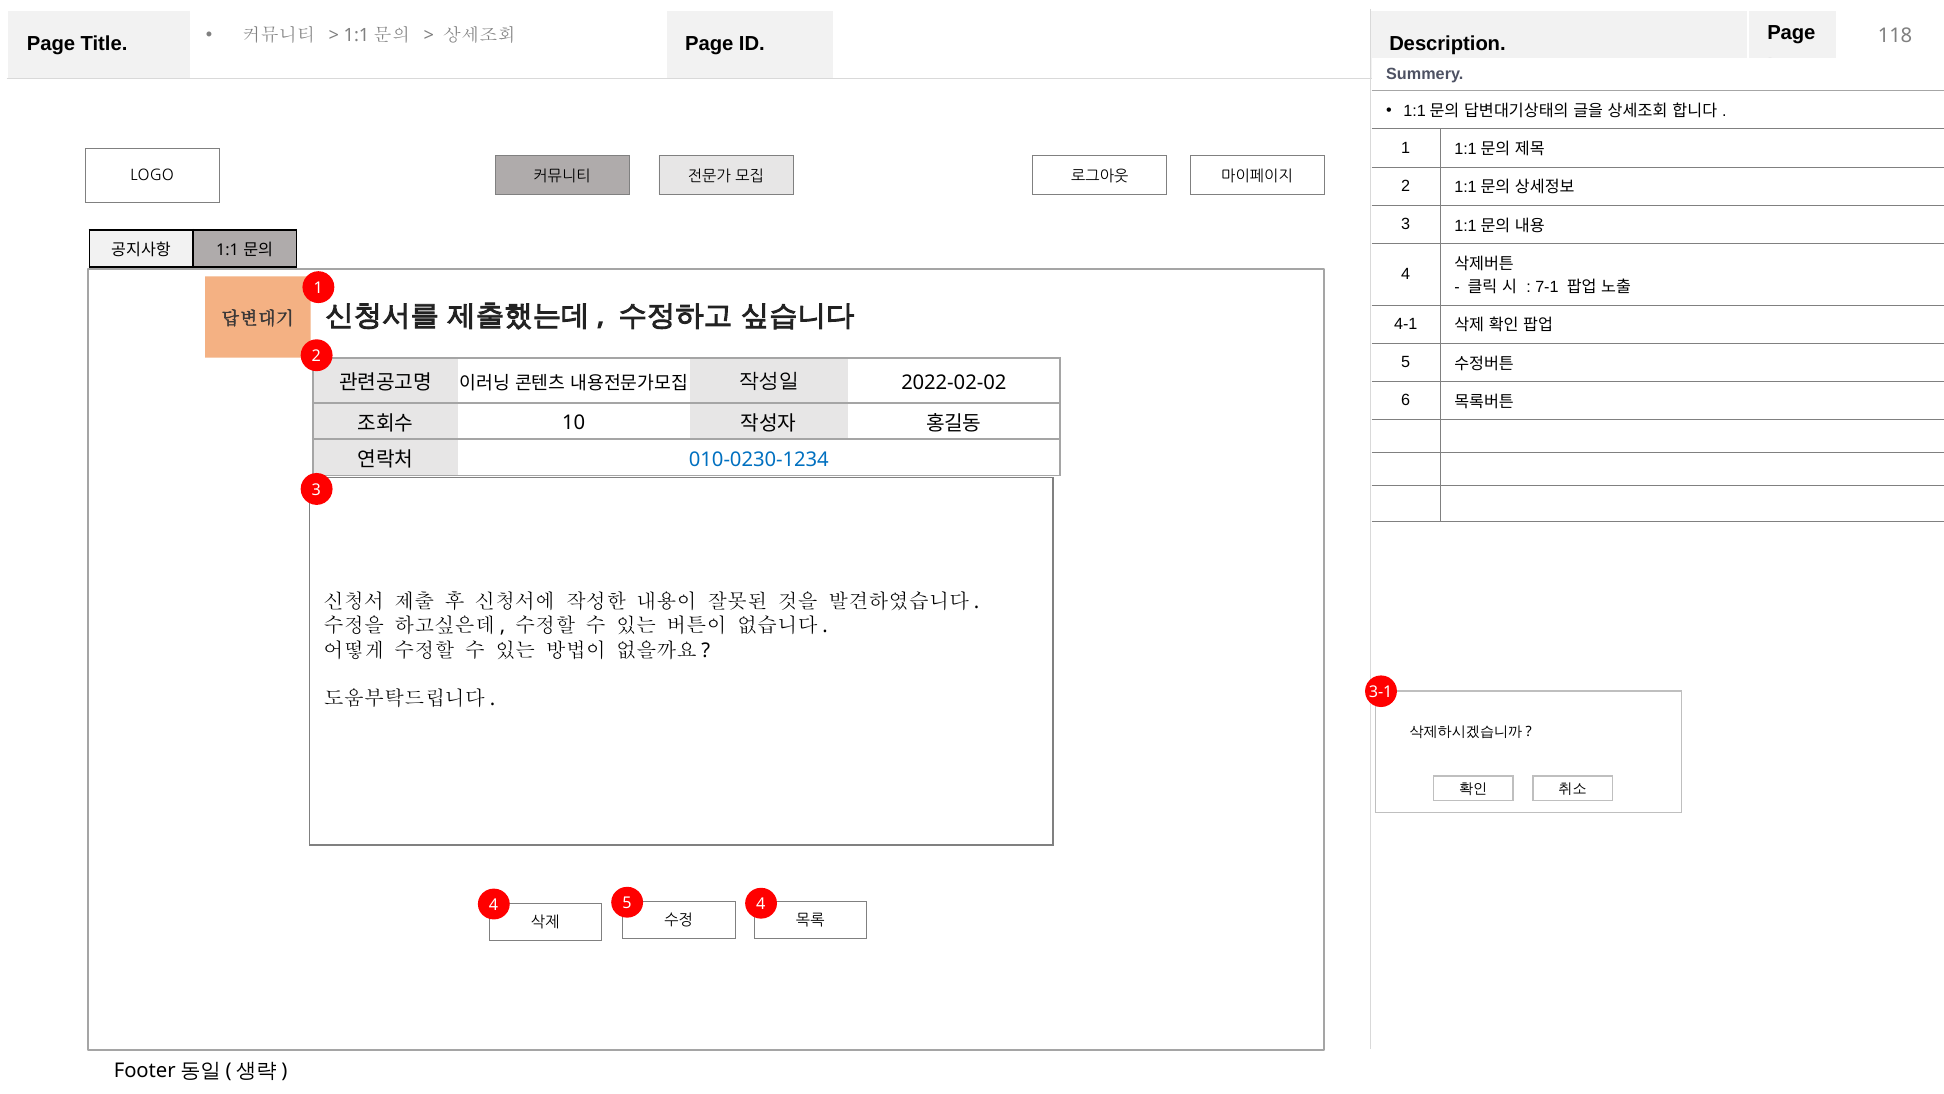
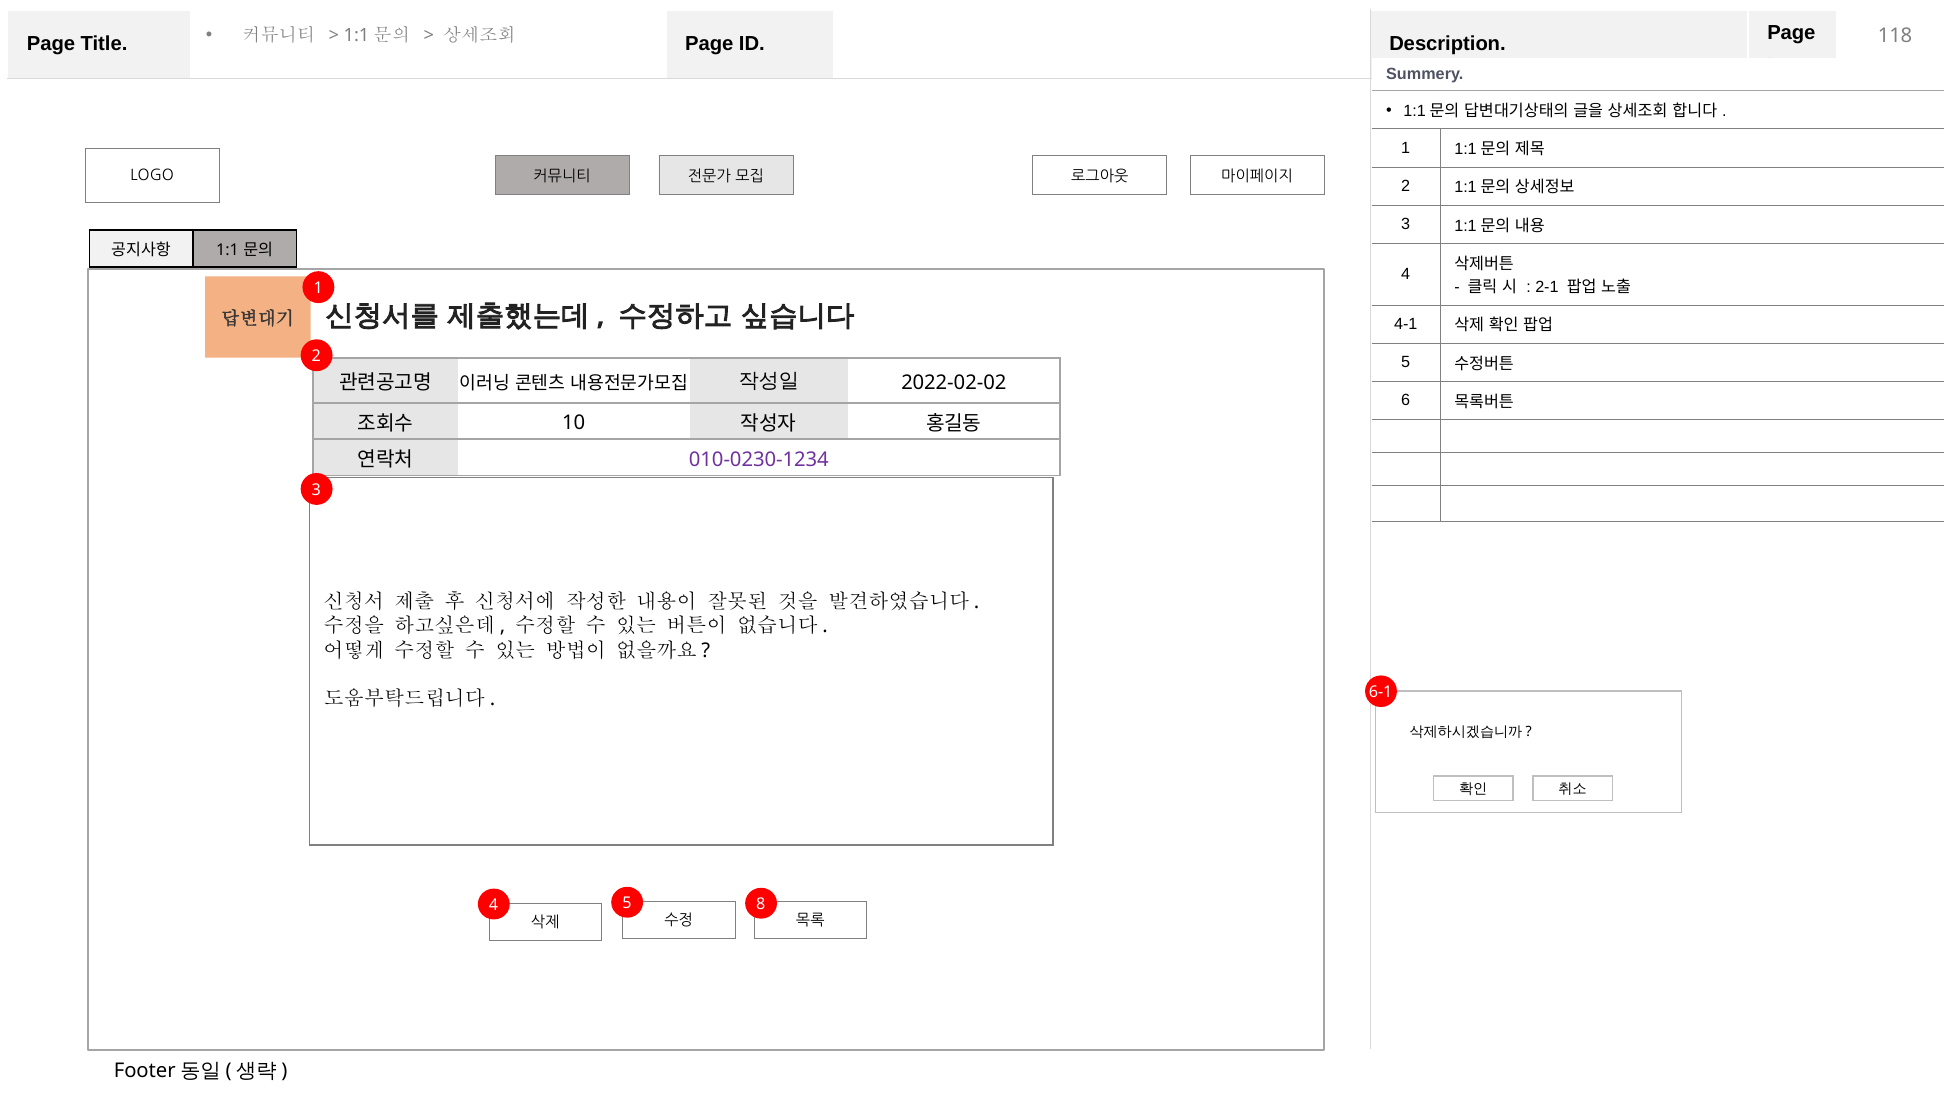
7-1: 7-1 -> 2-1
010-0230-1234 colour: blue -> purple
3-1: 3-1 -> 6-1
5 4: 4 -> 8
